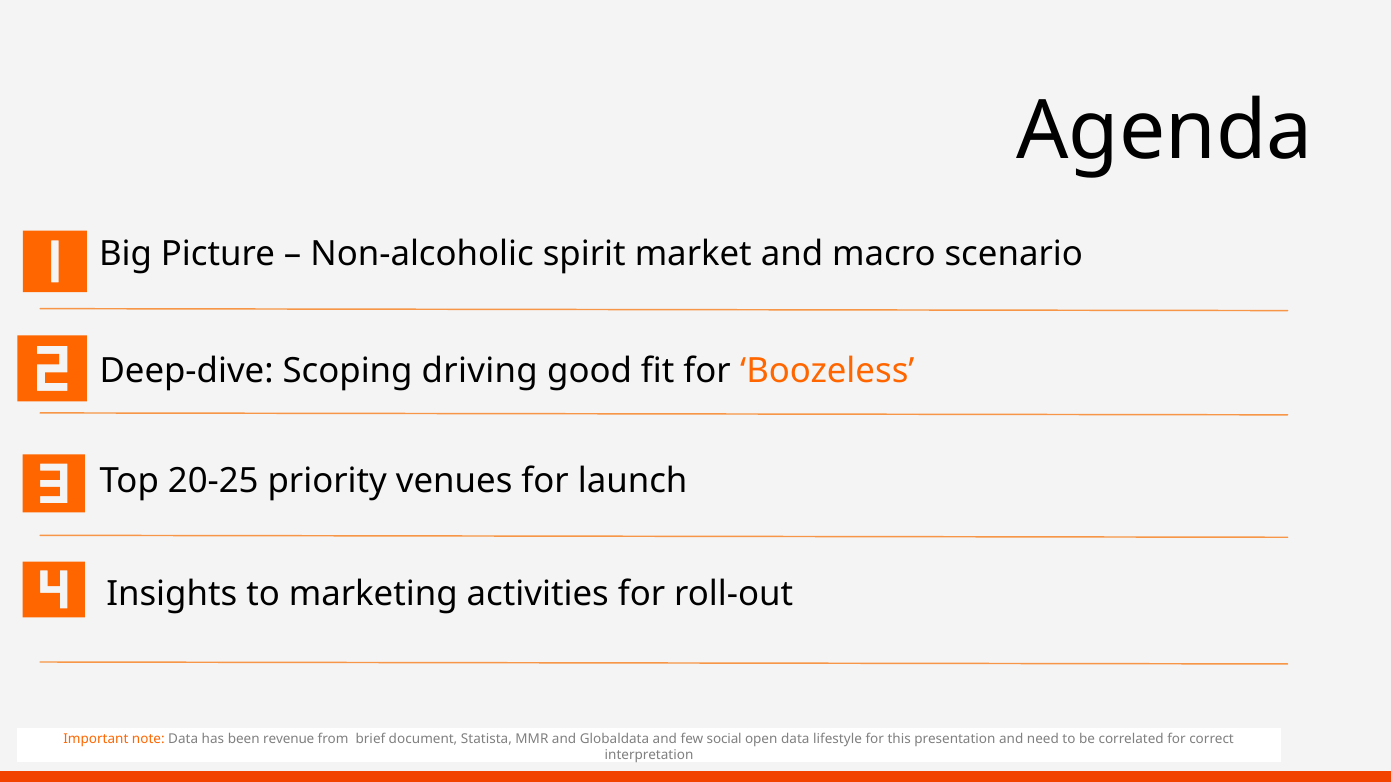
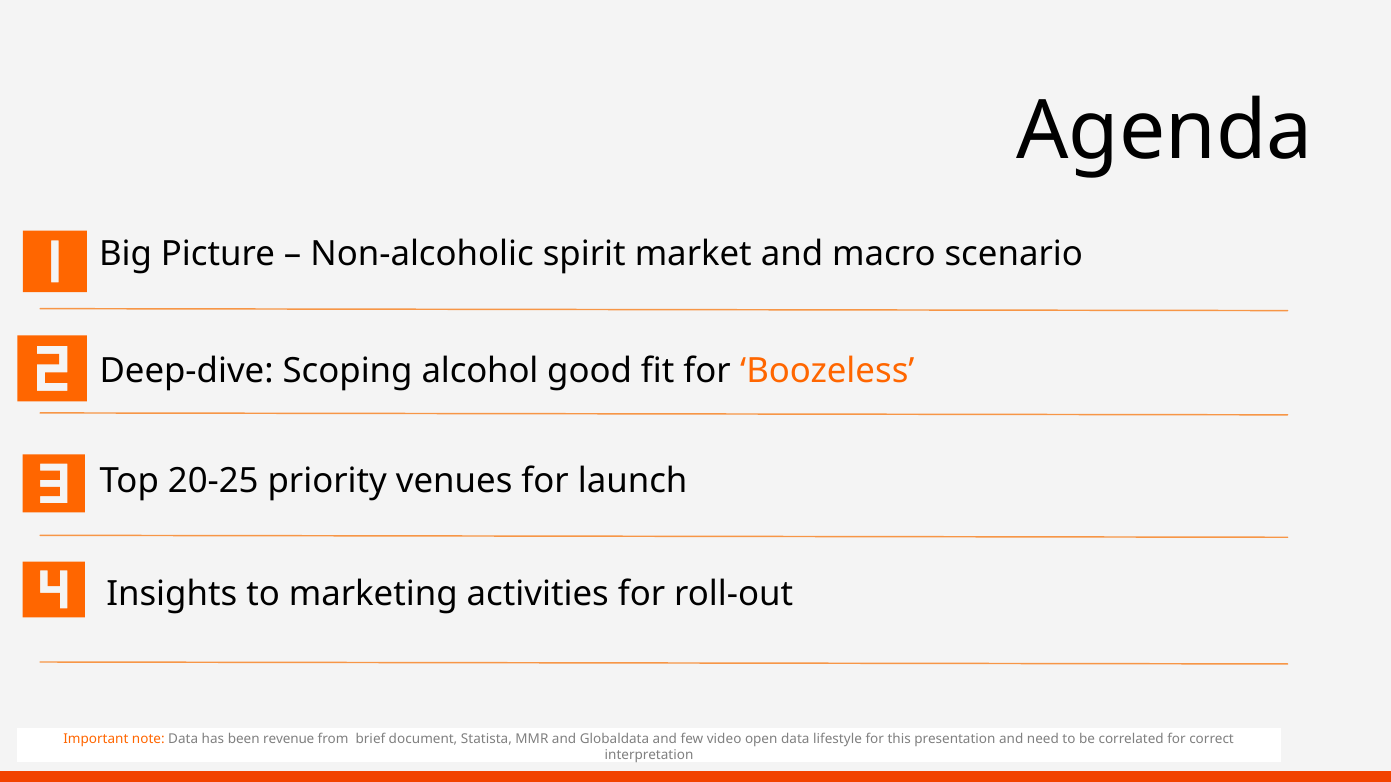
driving: driving -> alcohol
social: social -> video
